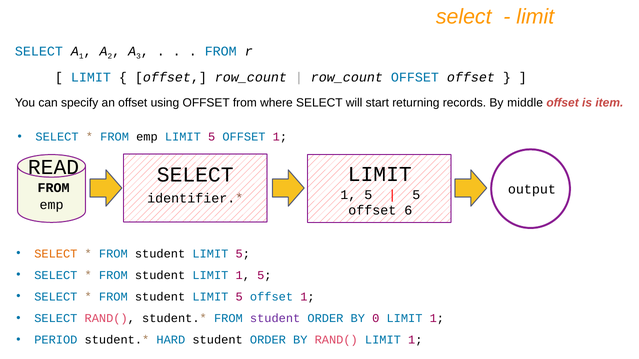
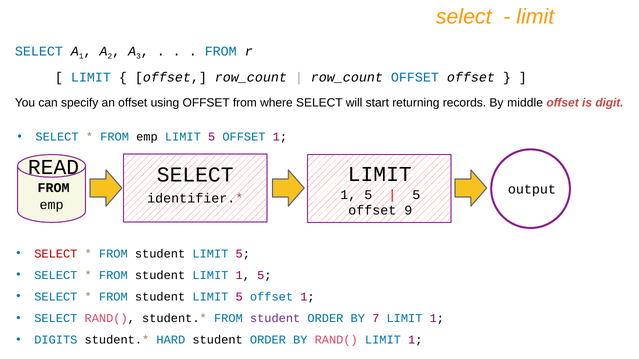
item: item -> digit
6: 6 -> 9
SELECT at (56, 254) colour: orange -> red
0: 0 -> 7
PERIOD: PERIOD -> DIGITS
